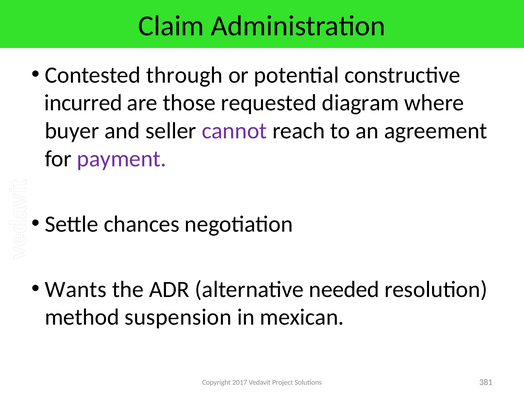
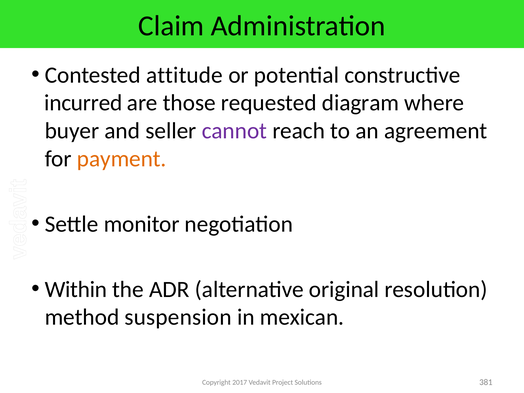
through: through -> attitude
payment colour: purple -> orange
chances: chances -> monitor
Wants: Wants -> Within
needed: needed -> original
